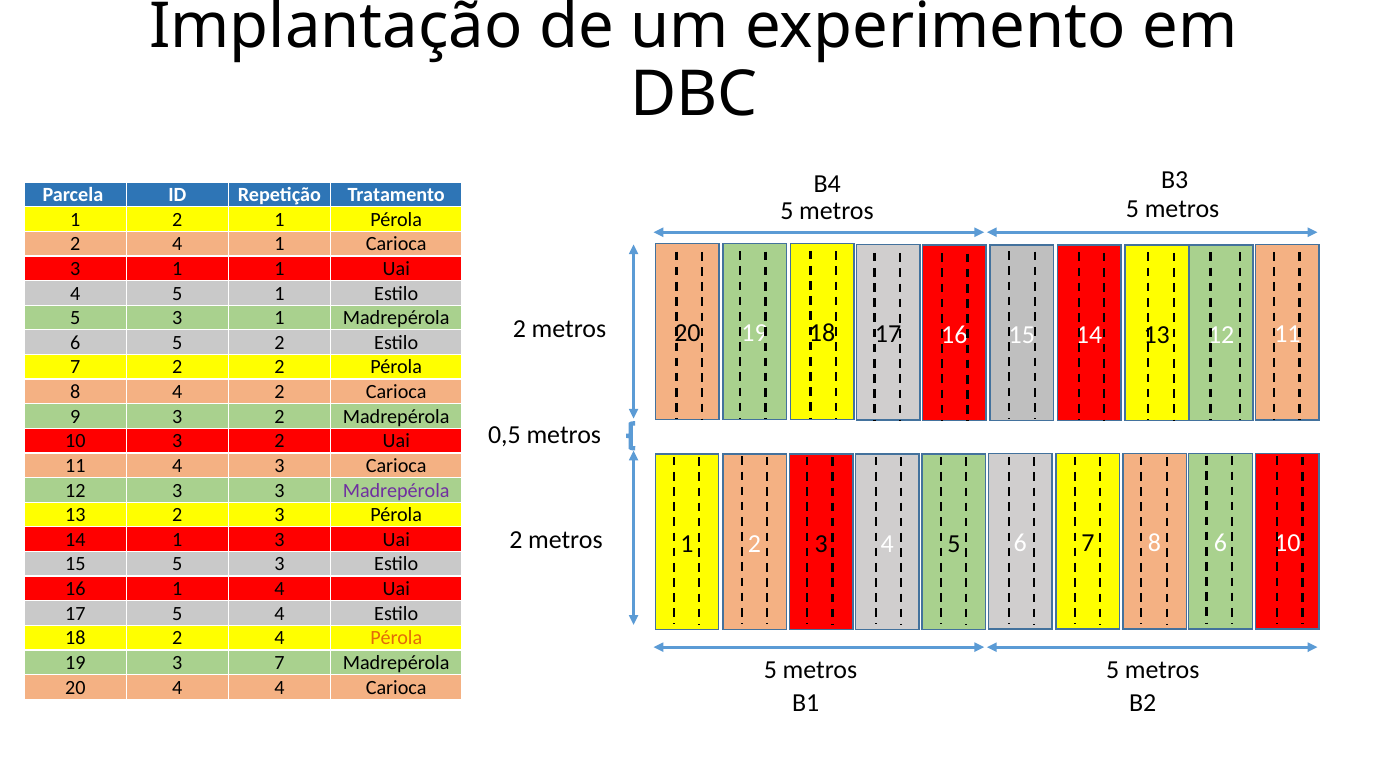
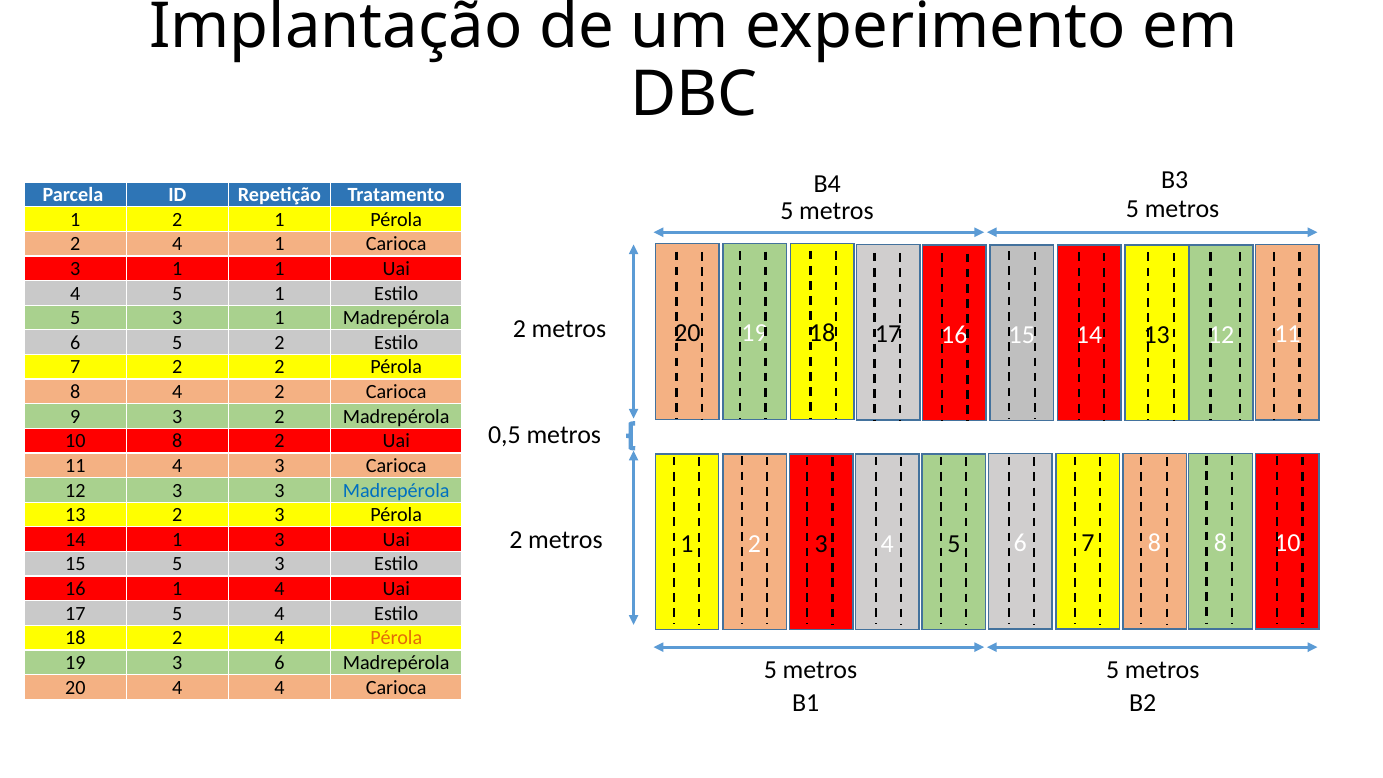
10 3: 3 -> 8
Madrepérola at (396, 490) colour: purple -> blue
8 6: 6 -> 8
3 7: 7 -> 6
